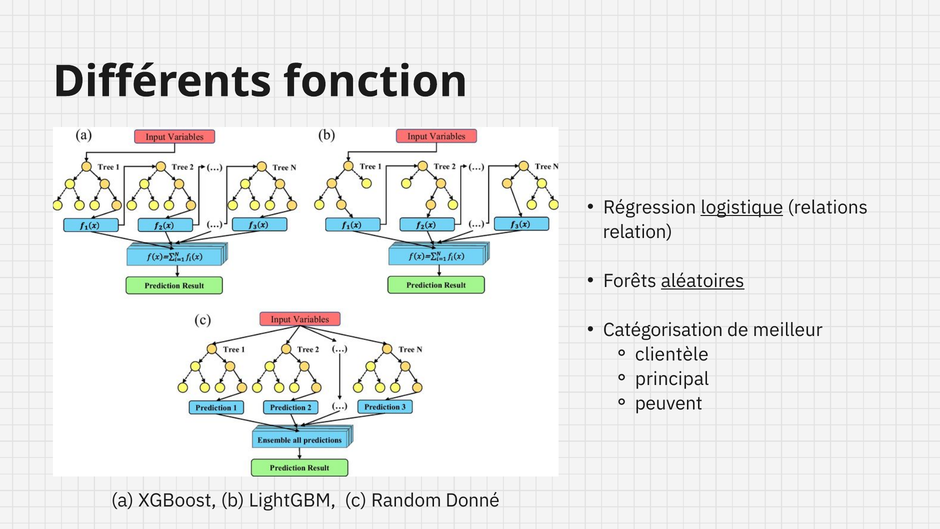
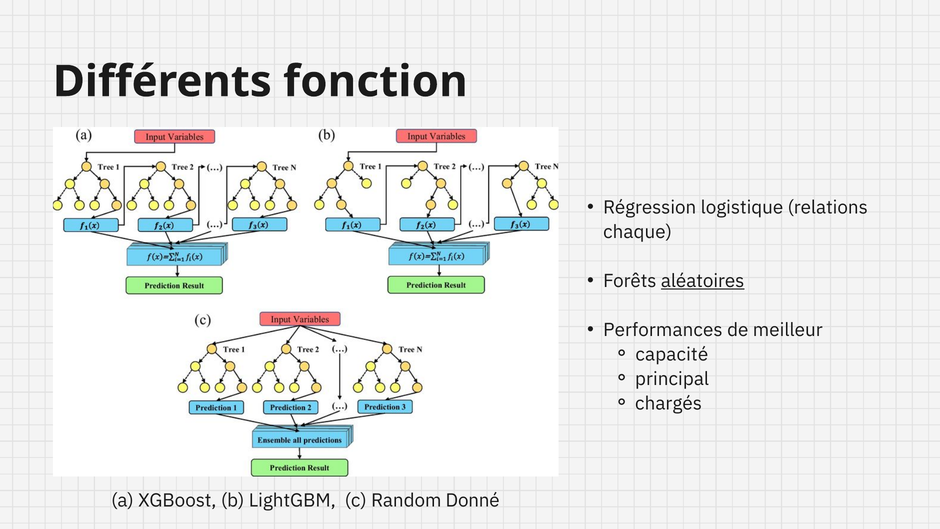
logistique underline: present -> none
relation: relation -> chaque
Catégorisation: Catégorisation -> Performances
clientèle: clientèle -> capacité
peuvent: peuvent -> chargés
